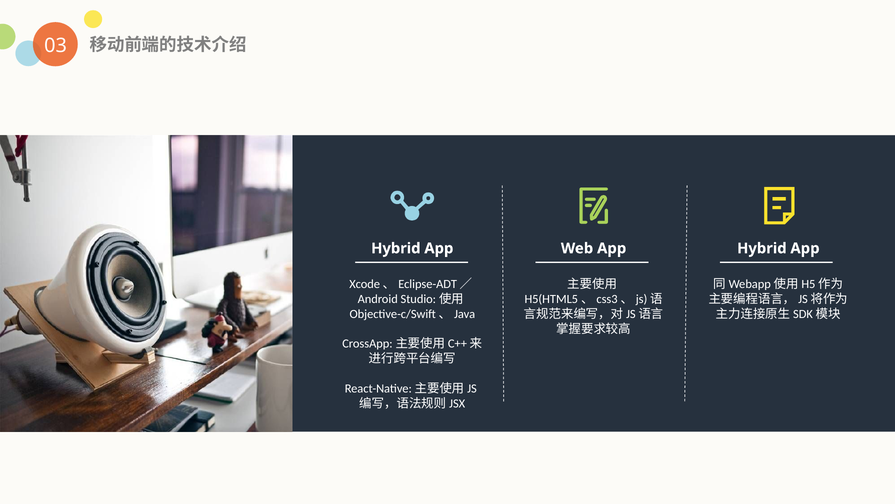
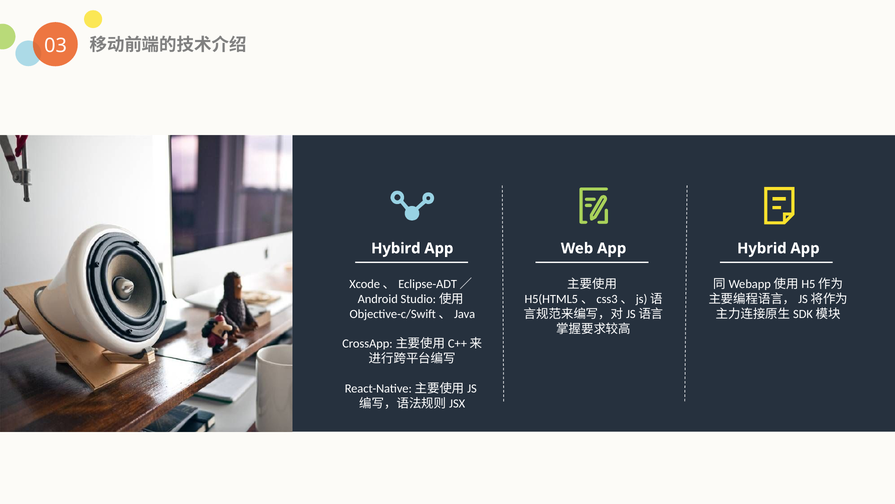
Hybrid at (396, 248): Hybrid -> Hybird
